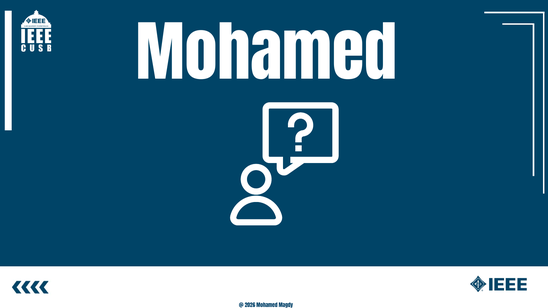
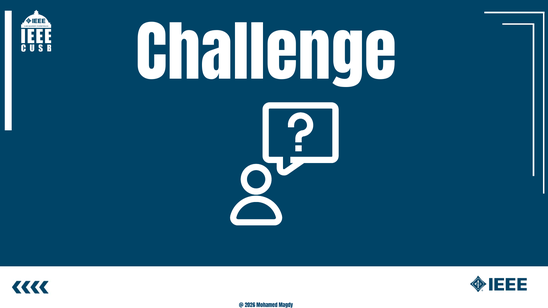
Mohamed at (266, 57): Mohamed -> Challenge
